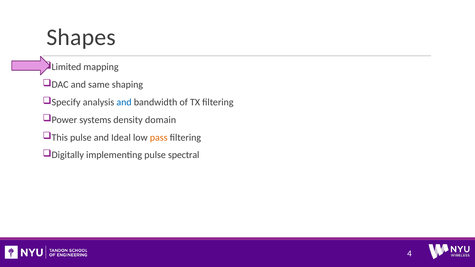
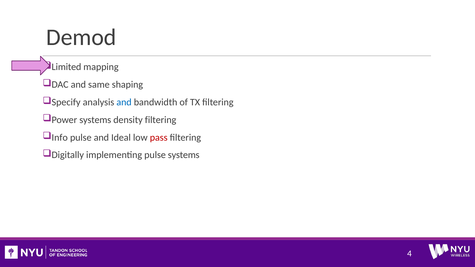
Shapes: Shapes -> Demod
density domain: domain -> filtering
This: This -> Info
pass colour: orange -> red
pulse spectral: spectral -> systems
